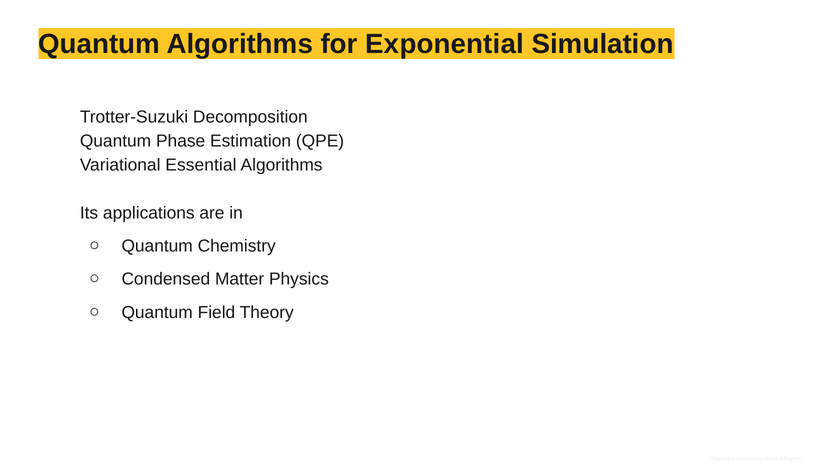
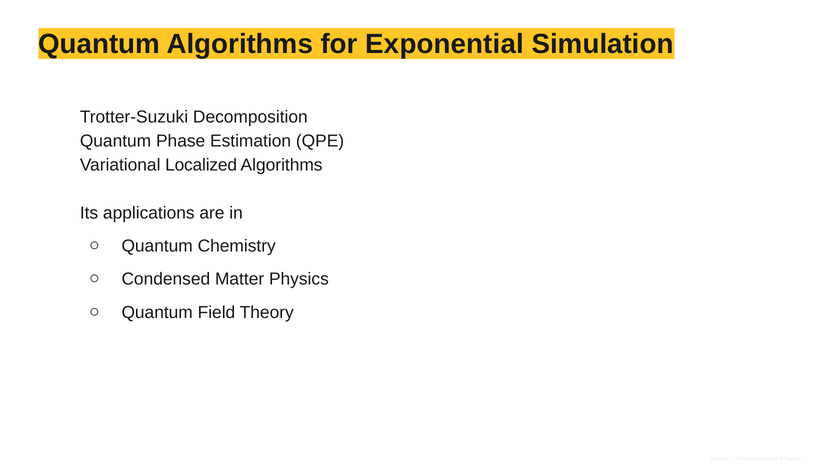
Essential: Essential -> Localized
